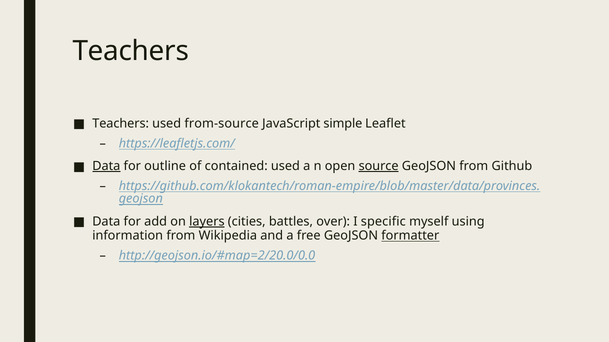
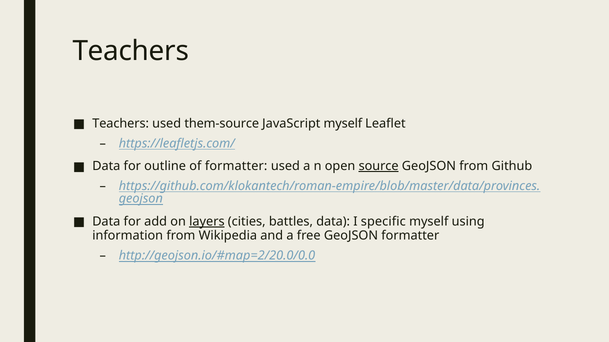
from-source: from-source -> them-source
JavaScript simple: simple -> myself
Data at (106, 166) underline: present -> none
of contained: contained -> formatter
battles over: over -> data
formatter at (410, 236) underline: present -> none
